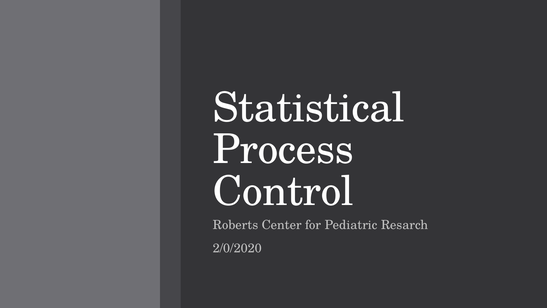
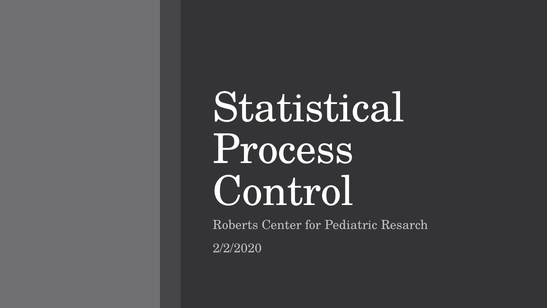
2/0/2020: 2/0/2020 -> 2/2/2020
